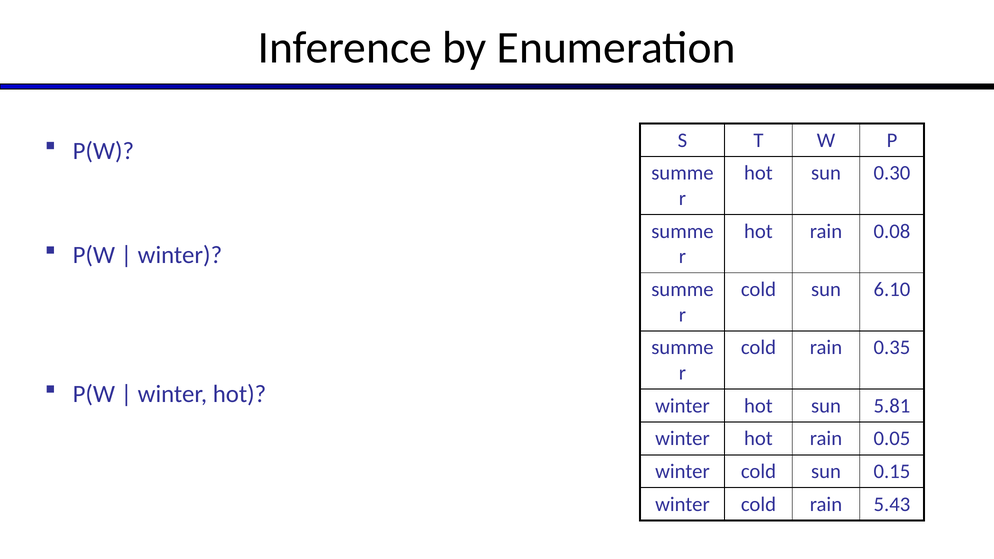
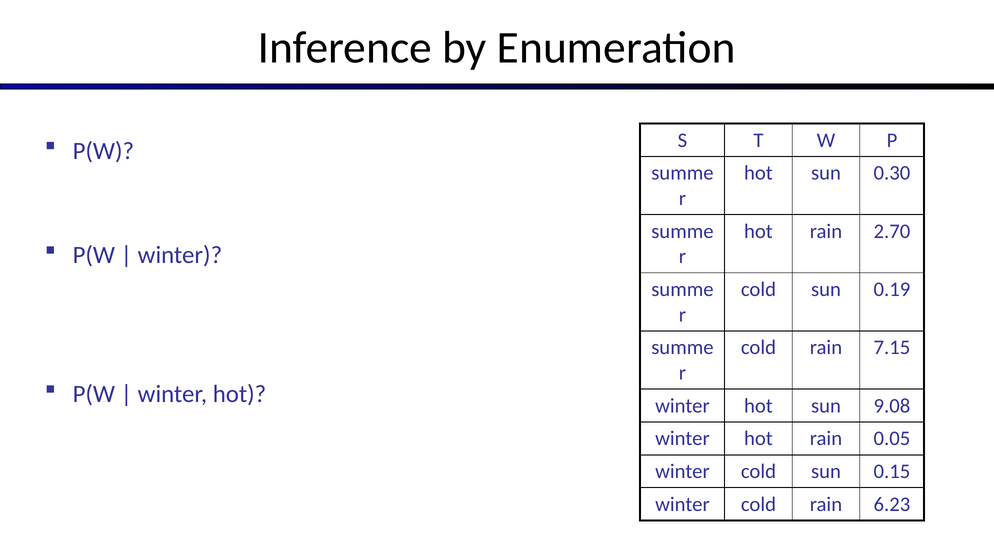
0.08: 0.08 -> 2.70
6.10: 6.10 -> 0.19
0.35: 0.35 -> 7.15
5.81: 5.81 -> 9.08
5.43: 5.43 -> 6.23
